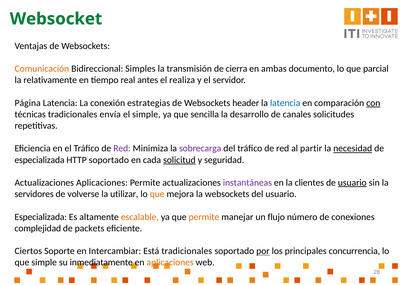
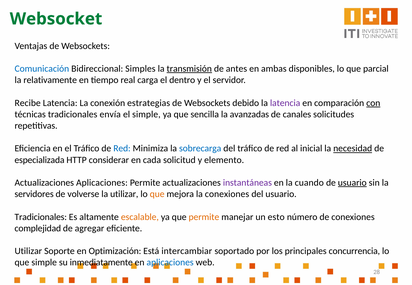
Comunicación colour: orange -> blue
transmisión underline: none -> present
cierra: cierra -> antes
documento: documento -> disponibles
antes: antes -> carga
realiza: realiza -> dentro
Página: Página -> Recibe
header: header -> debido
latencia at (285, 103) colour: blue -> purple
desarrollo: desarrollo -> avanzadas
Red at (122, 149) colour: purple -> blue
sobrecarga colour: purple -> blue
partir: partir -> inicial
HTTP soportado: soportado -> considerar
solicitud underline: present -> none
seguridad: seguridad -> elemento
clientes: clientes -> cuando
la websockets: websockets -> conexiones
Especializada at (41, 217): Especializada -> Tradicionales
flujo: flujo -> esto
packets: packets -> agregar
Ciertos at (28, 251): Ciertos -> Utilizar
Intercambiar: Intercambiar -> Optimización
Está tradicionales: tradicionales -> intercambiar
por underline: present -> none
aplicaciones at (170, 263) colour: orange -> blue
